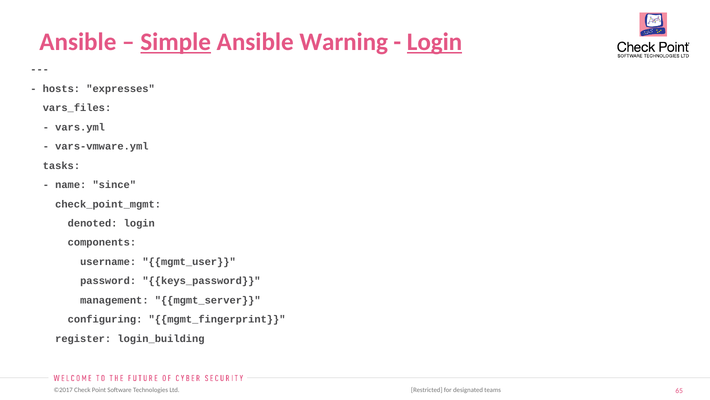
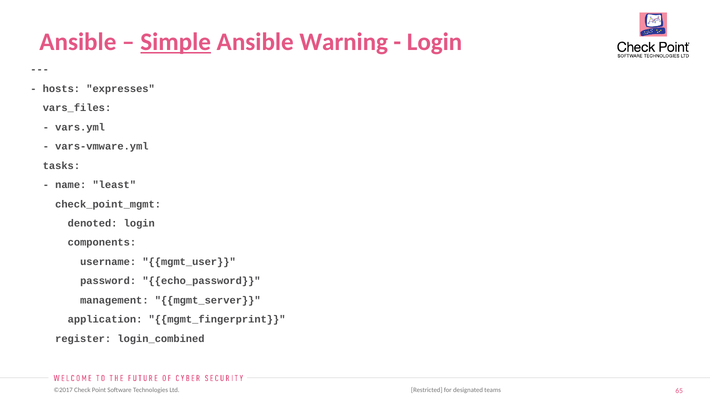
Login at (435, 42) underline: present -> none
since: since -> least
keys_password: keys_password -> echo_password
configuring: configuring -> application
login_building: login_building -> login_combined
